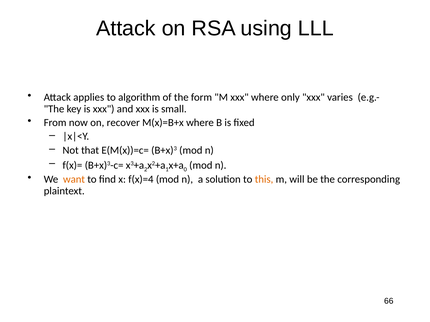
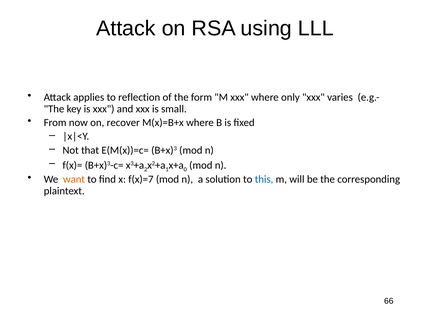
algorithm: algorithm -> reflection
f(x)=4: f(x)=4 -> f(x)=7
this colour: orange -> blue
